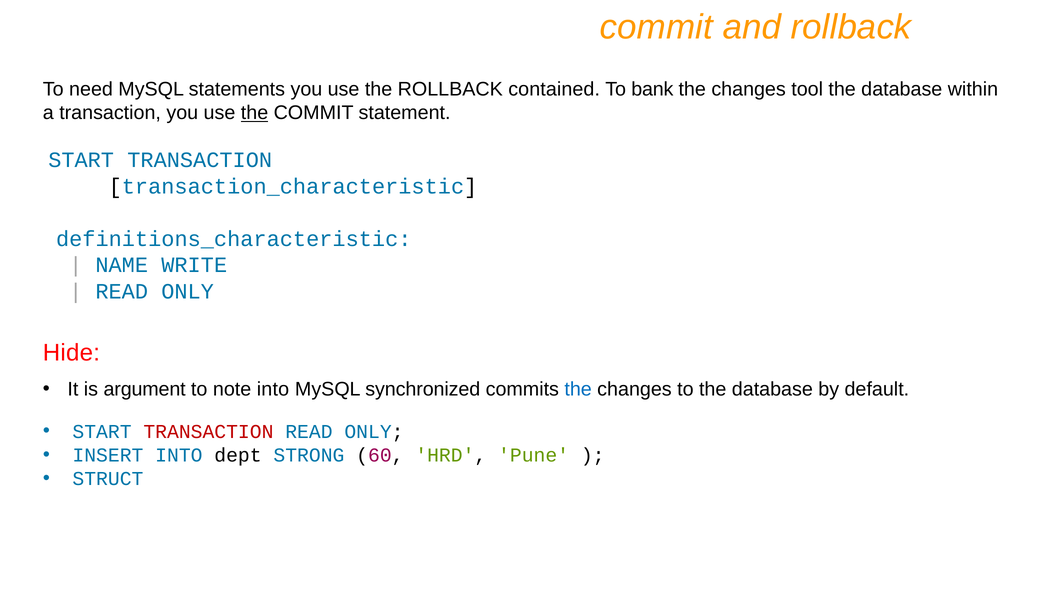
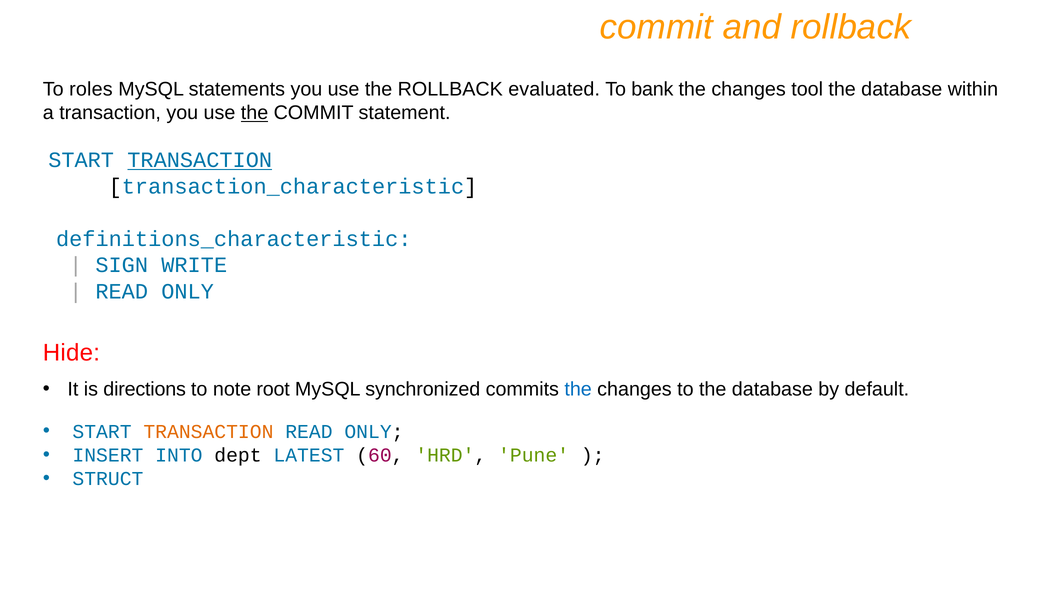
need: need -> roles
contained: contained -> evaluated
TRANSACTION at (200, 160) underline: none -> present
NAME: NAME -> SIGN
argument: argument -> directions
note into: into -> root
TRANSACTION at (208, 432) colour: red -> orange
STRONG: STRONG -> LATEST
